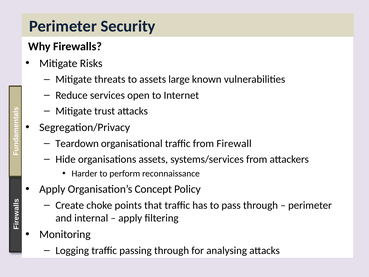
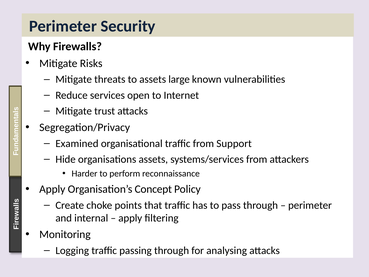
Teardown: Teardown -> Examined
Firewall: Firewall -> Support
